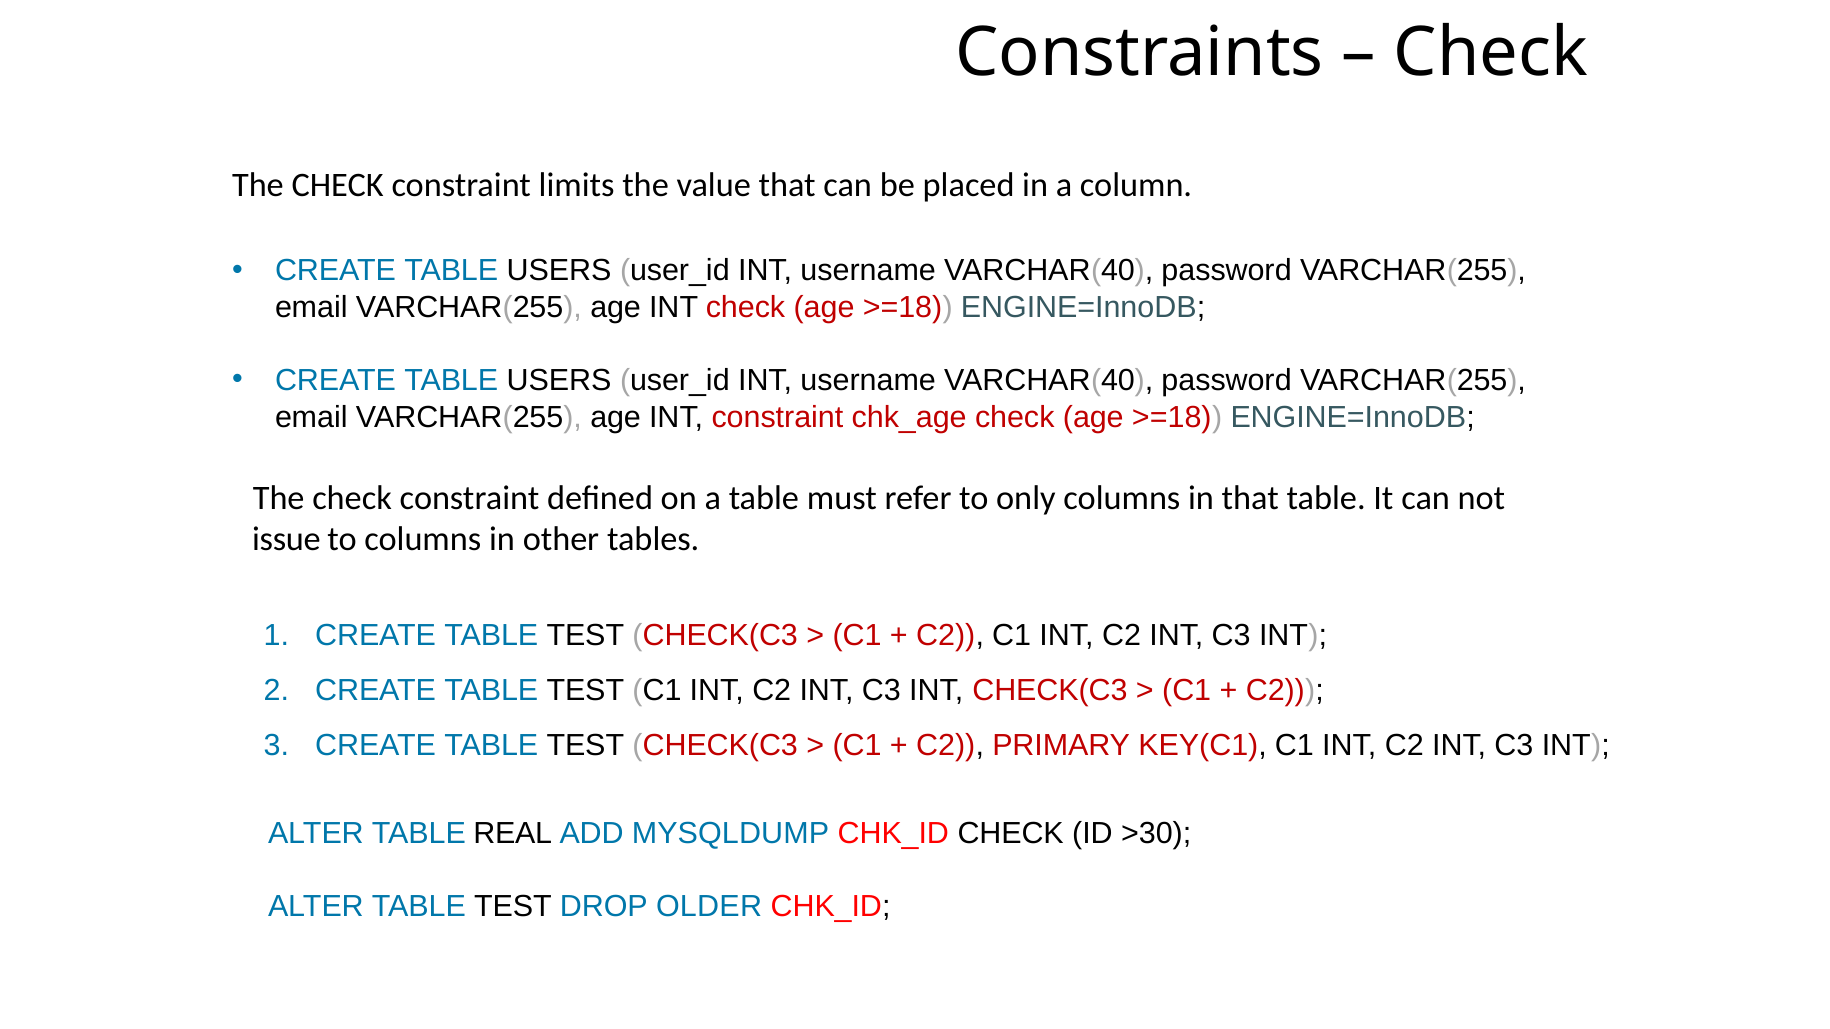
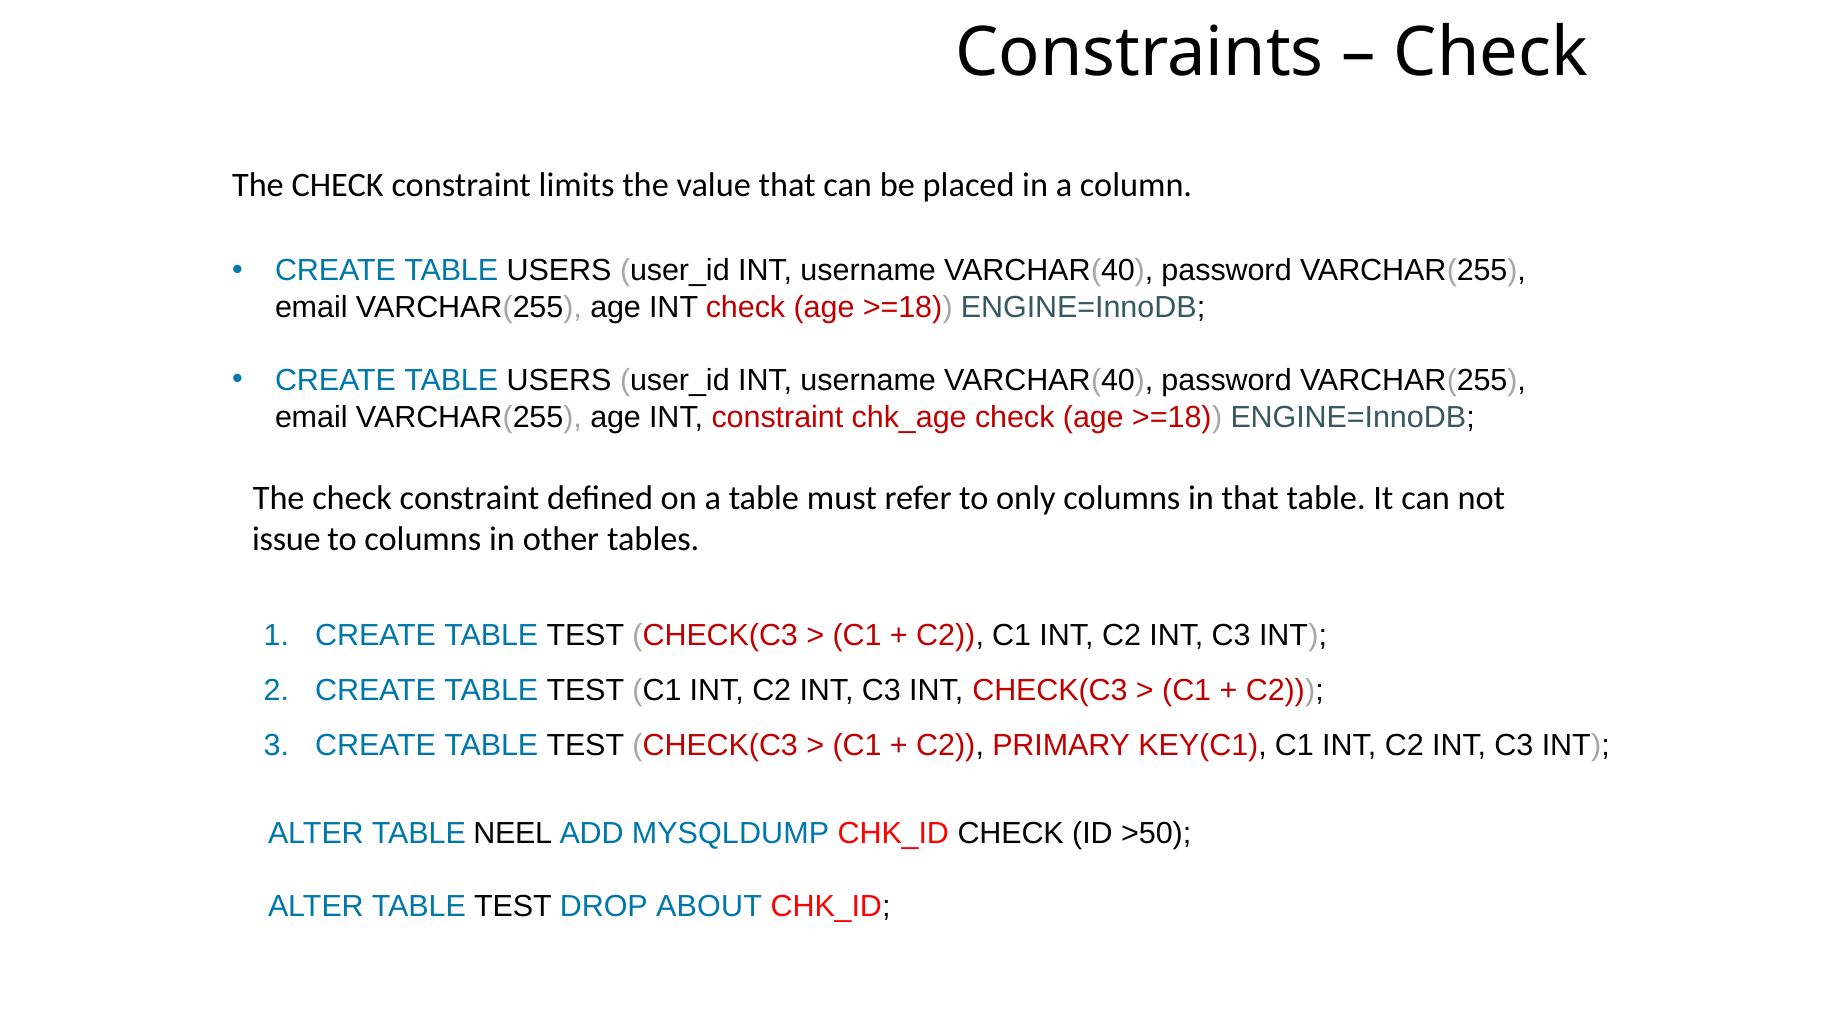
REAL: REAL -> NEEL
>30: >30 -> >50
OLDER: OLDER -> ABOUT
